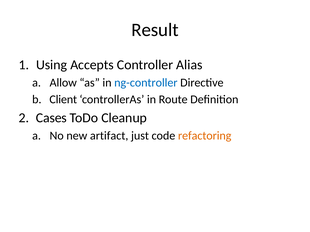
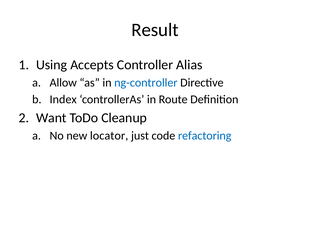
Client: Client -> Index
Cases: Cases -> Want
artifact: artifact -> locator
refactoring colour: orange -> blue
